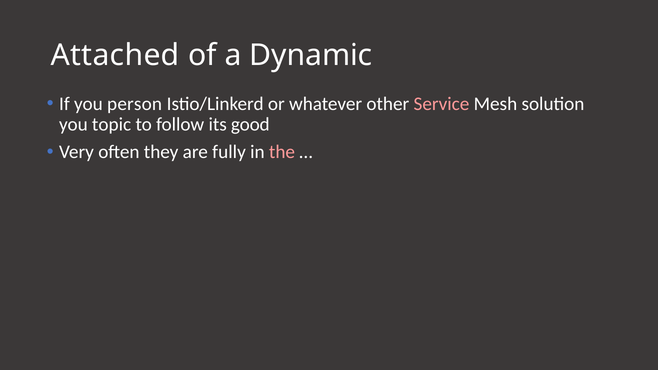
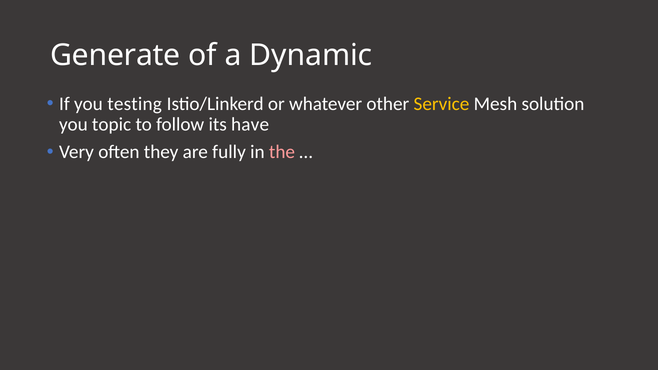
Attached: Attached -> Generate
person: person -> testing
Service colour: pink -> yellow
good: good -> have
